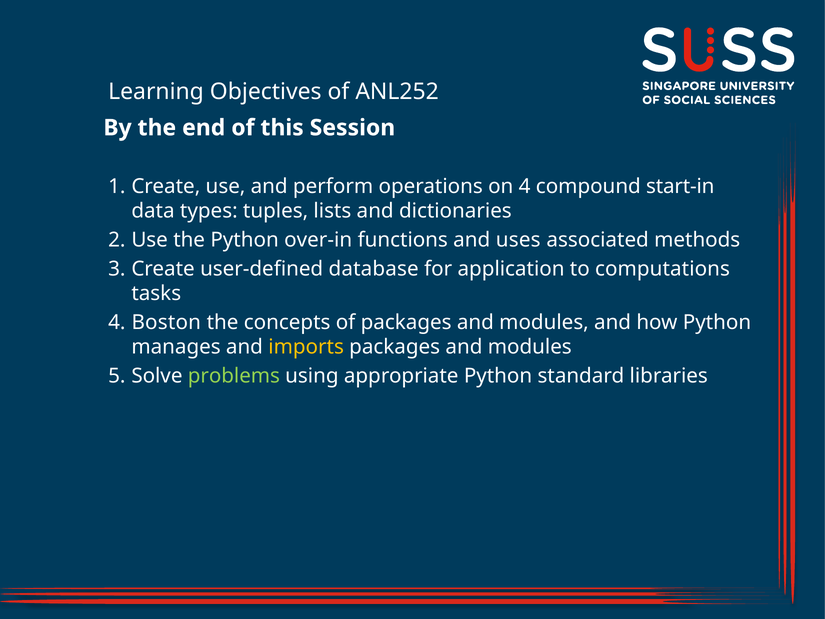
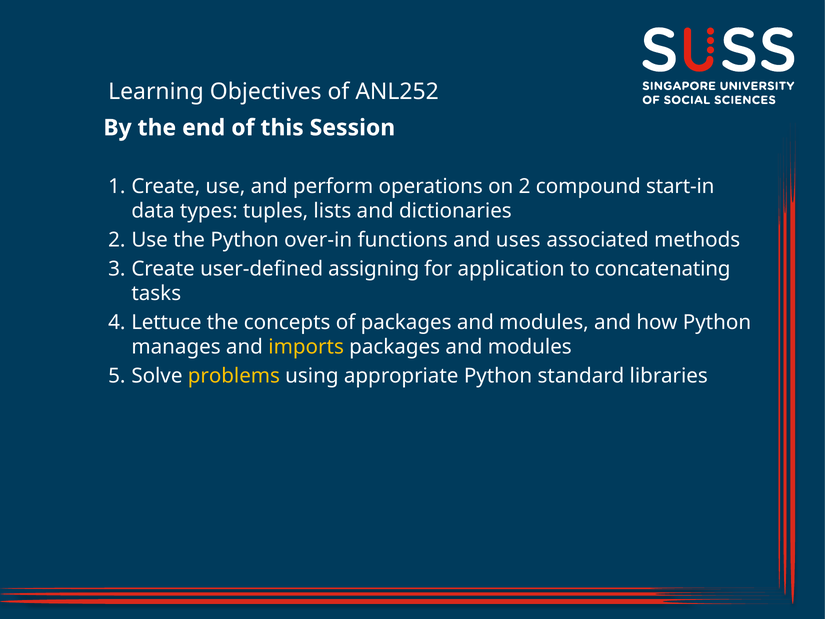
on 4: 4 -> 2
database: database -> assigning
computations: computations -> concatenating
Boston: Boston -> Lettuce
problems colour: light green -> yellow
